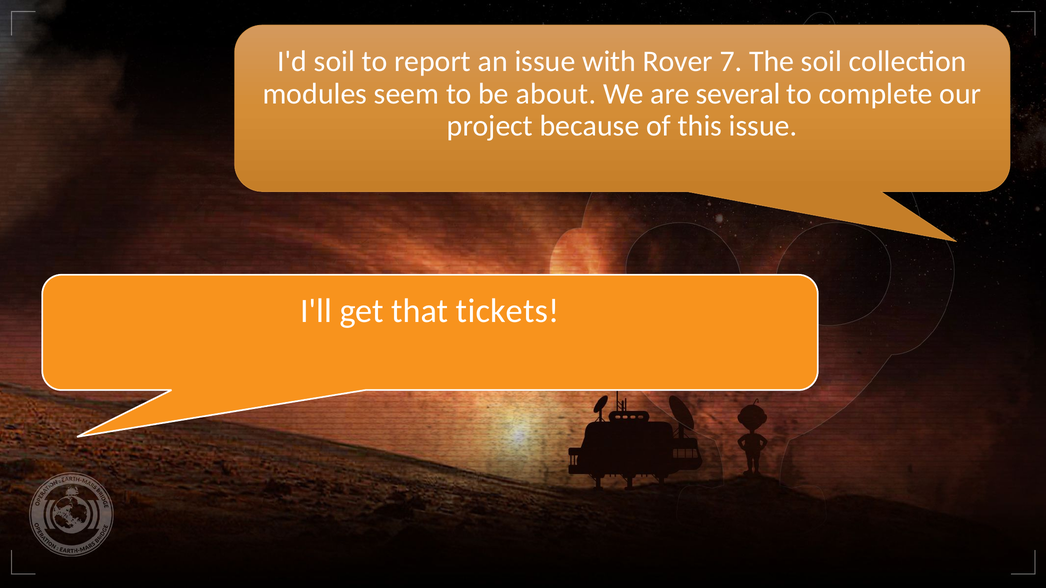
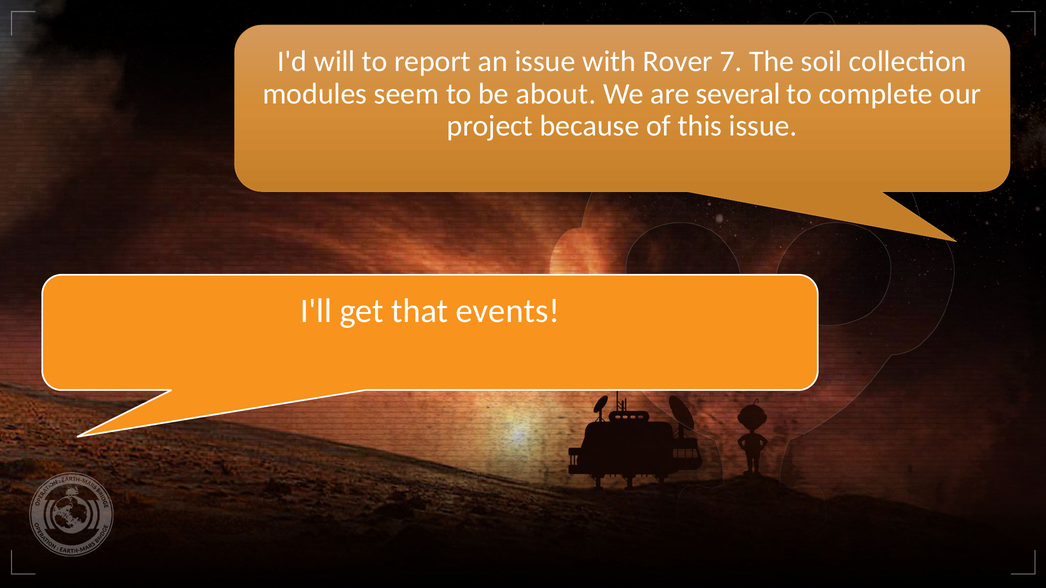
I'd soil: soil -> will
tickets: tickets -> events
